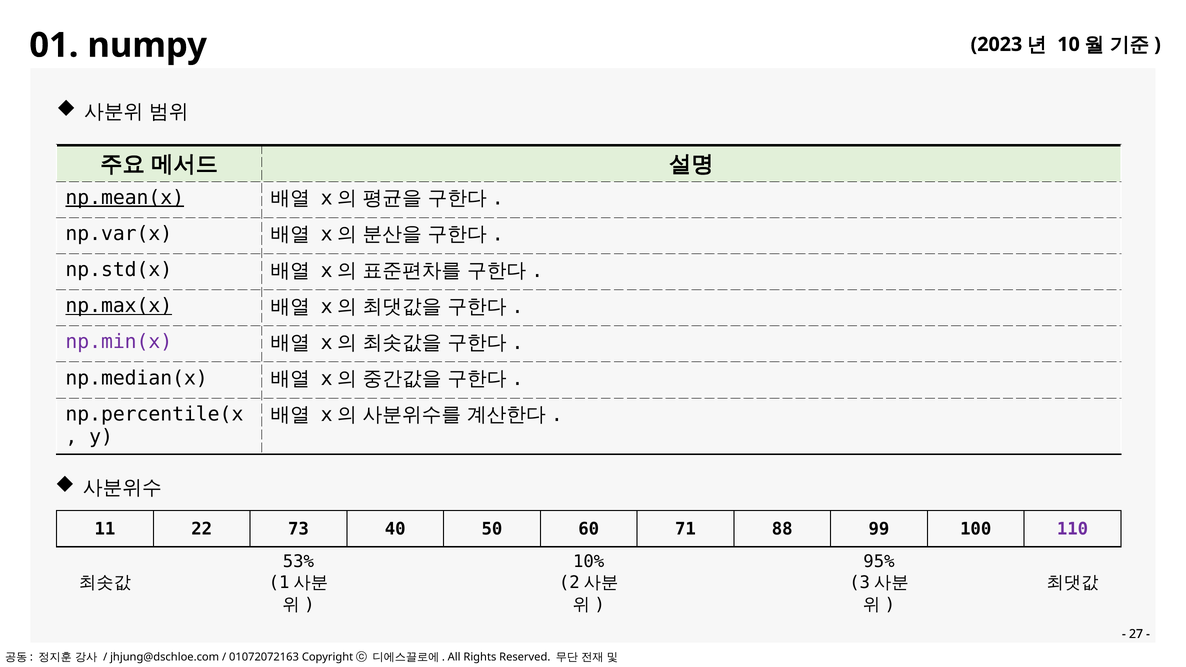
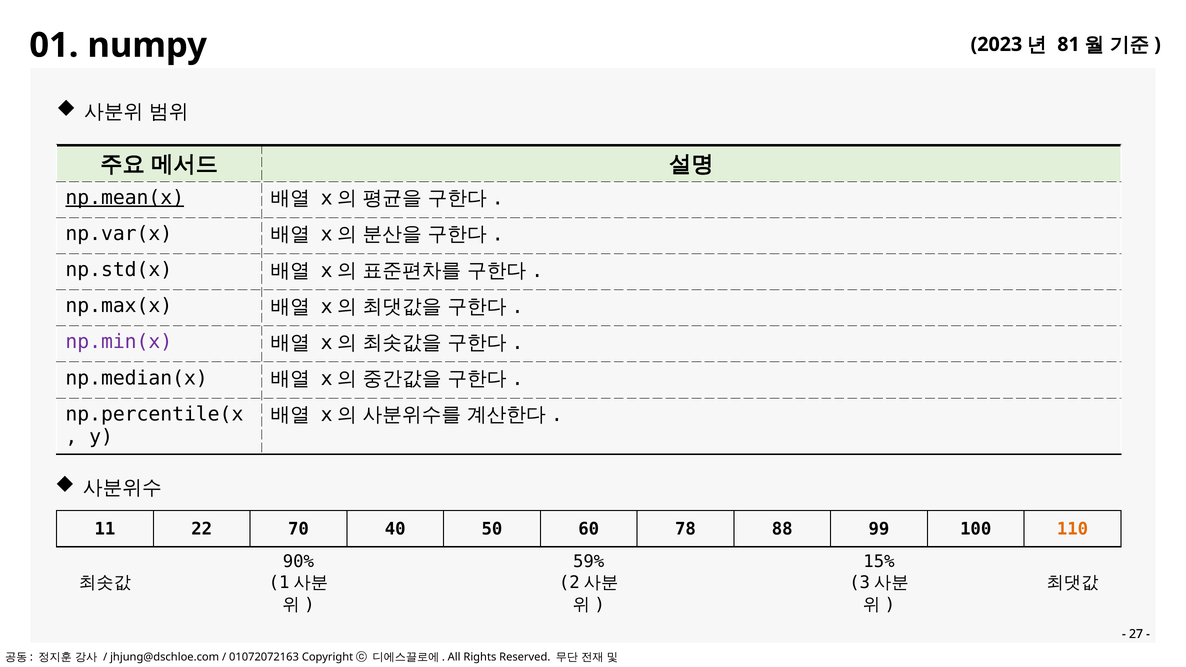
10: 10 -> 81
np.max(x underline: present -> none
73: 73 -> 70
71: 71 -> 78
110 colour: purple -> orange
53%: 53% -> 90%
10%: 10% -> 59%
95%: 95% -> 15%
